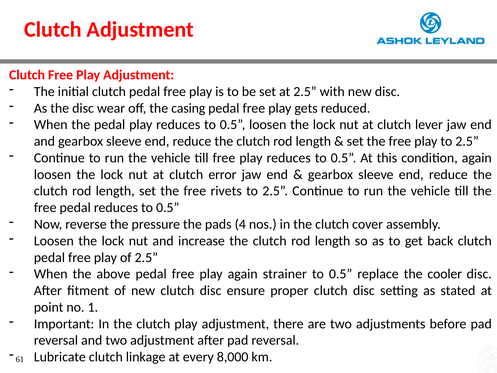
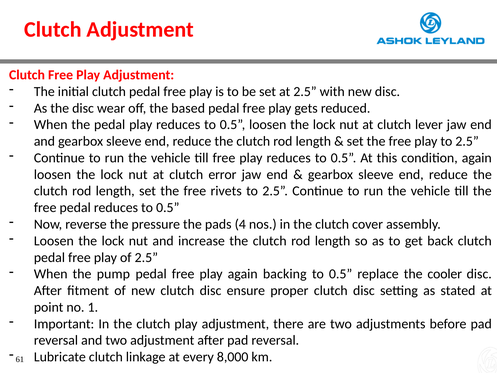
casing: casing -> based
above: above -> pump
strainer: strainer -> backing
